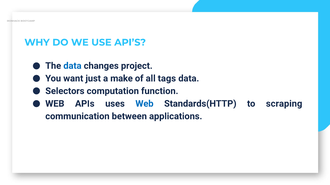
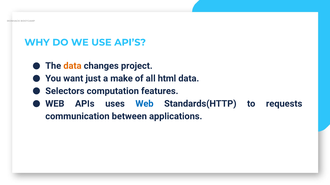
data at (72, 66) colour: blue -> orange
tags: tags -> html
function: function -> features
scraping: scraping -> requests
